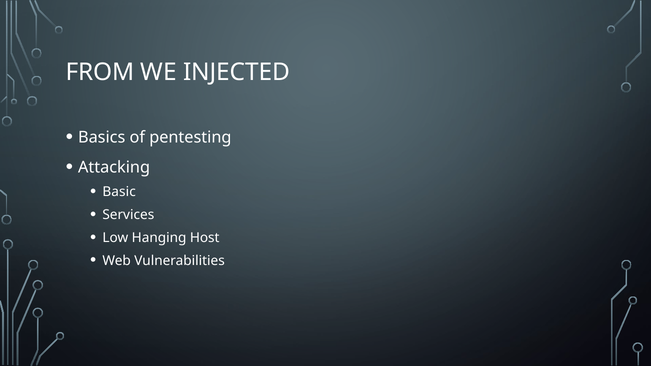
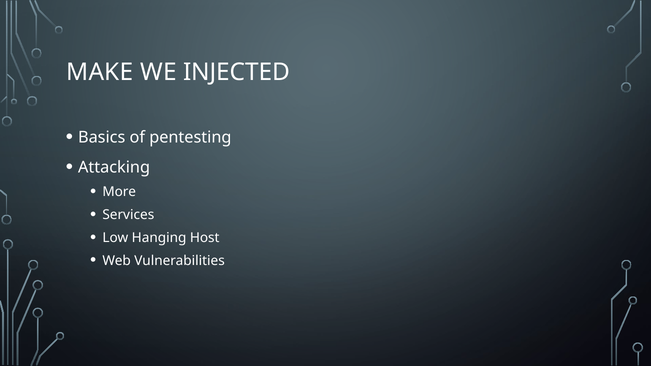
FROM: FROM -> MAKE
Basic: Basic -> More
